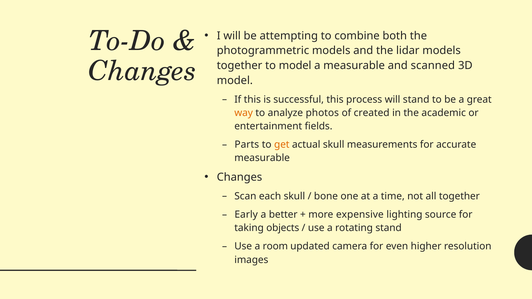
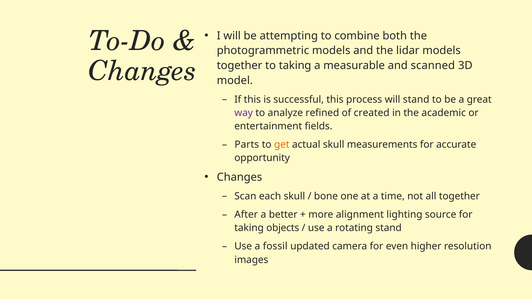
to model: model -> taking
way colour: orange -> purple
photos: photos -> refined
measurable at (262, 158): measurable -> opportunity
Early: Early -> After
expensive: expensive -> alignment
room: room -> fossil
